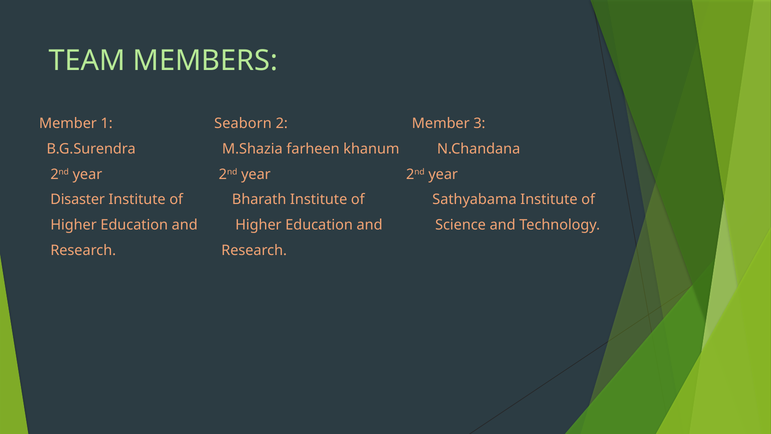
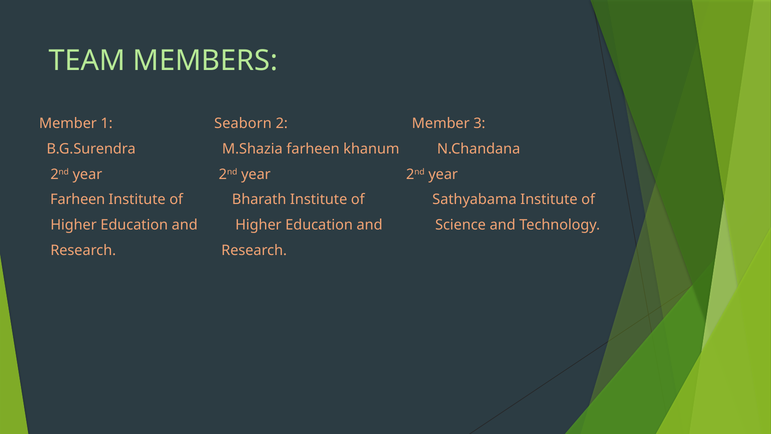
Disaster at (78, 200): Disaster -> Farheen
